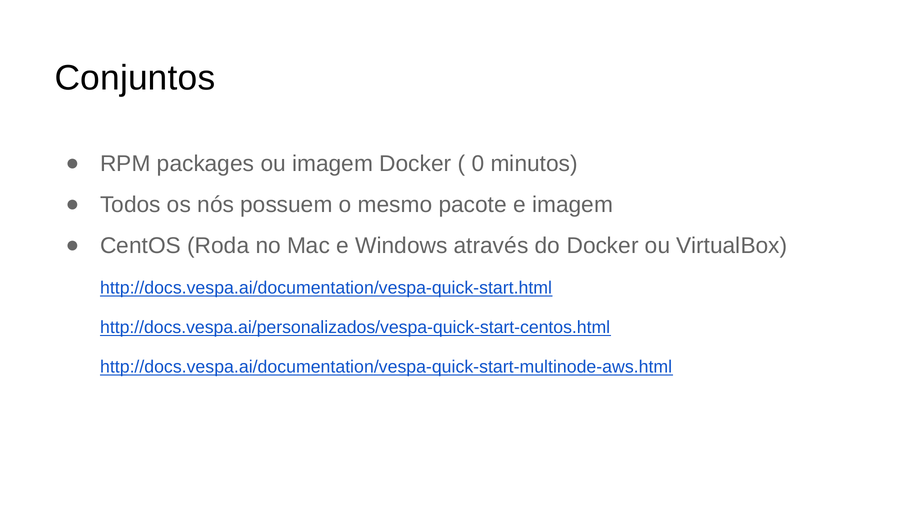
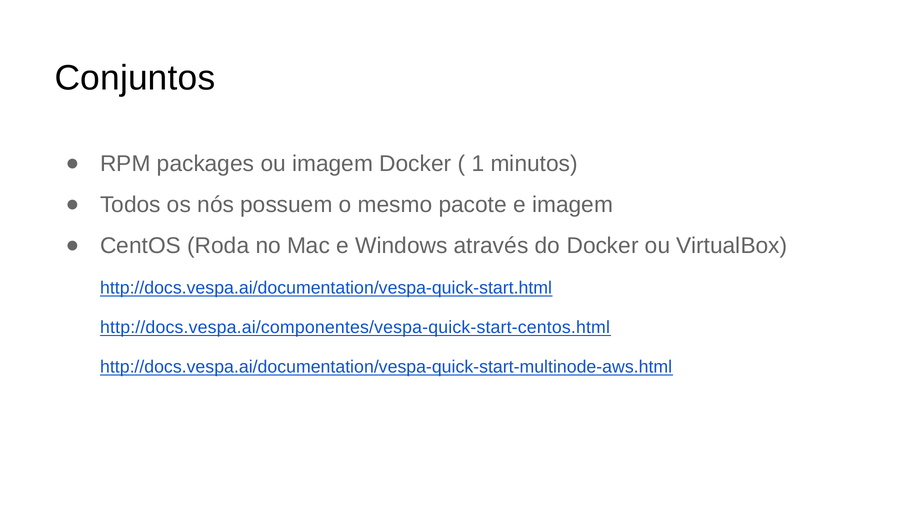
0: 0 -> 1
http://docs.vespa.ai/personalizados/vespa-quick-start-centos.html: http://docs.vespa.ai/personalizados/vespa-quick-start-centos.html -> http://docs.vespa.ai/componentes/vespa-quick-start-centos.html
